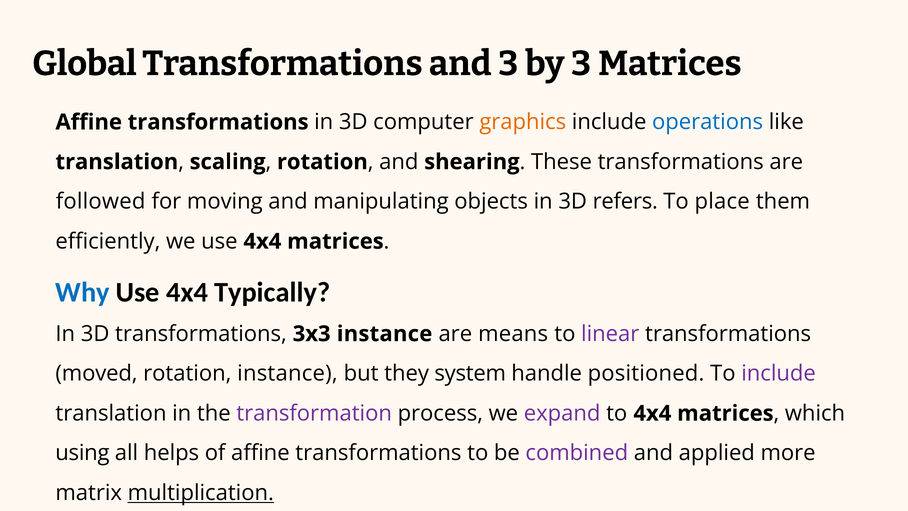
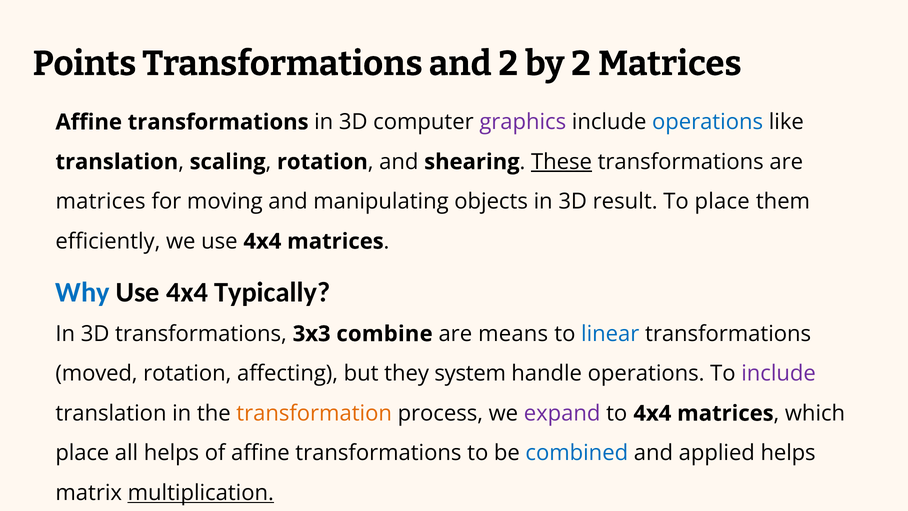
Global: Global -> Points
and 3: 3 -> 2
by 3: 3 -> 2
graphics colour: orange -> purple
These underline: none -> present
followed at (101, 202): followed -> matrices
refers: refers -> result
3x3 instance: instance -> combine
linear colour: purple -> blue
rotation instance: instance -> affecting
handle positioned: positioned -> operations
transformation colour: purple -> orange
using at (82, 453): using -> place
combined colour: purple -> blue
applied more: more -> helps
